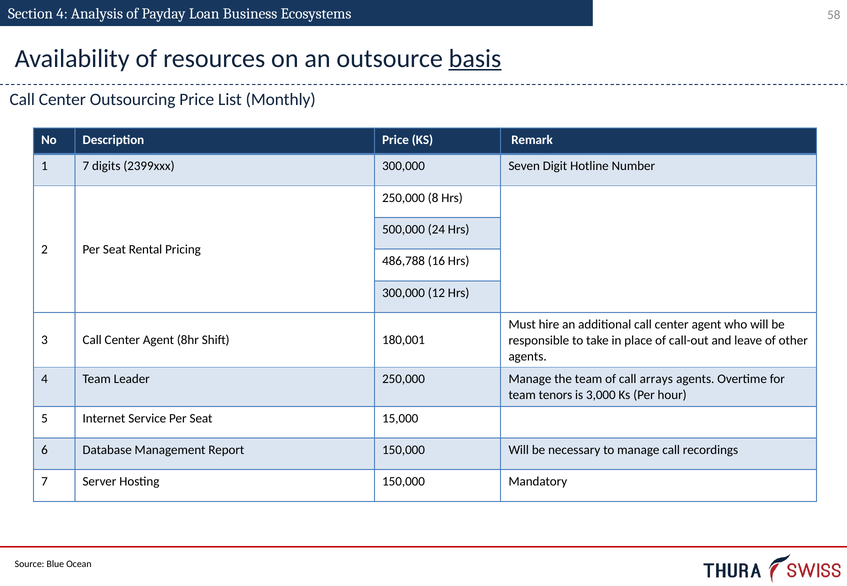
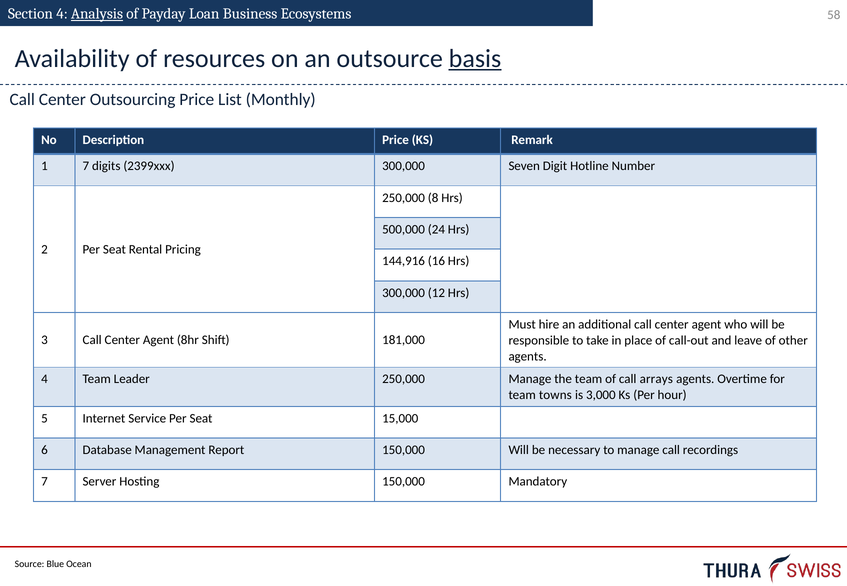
Analysis underline: none -> present
486,788: 486,788 -> 144,916
180,001: 180,001 -> 181,000
tenors: tenors -> towns
